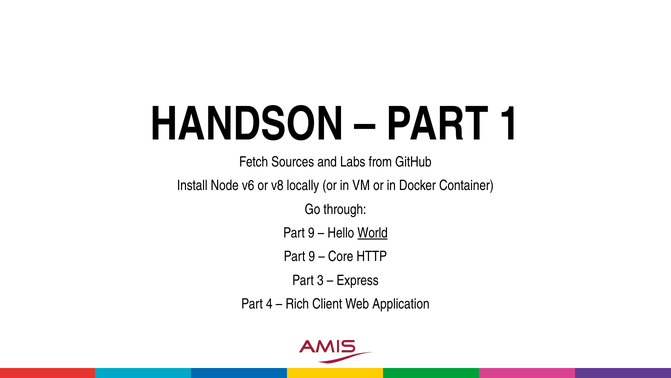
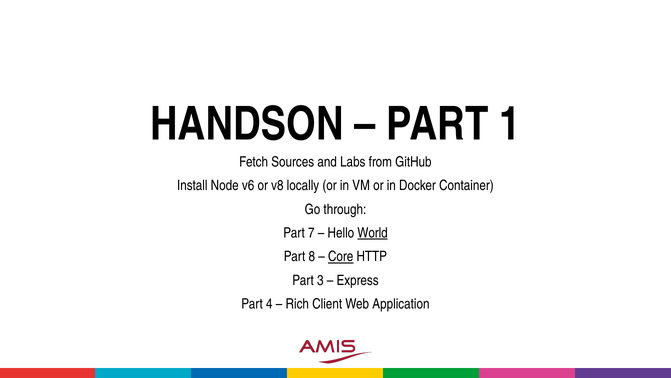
9 at (311, 233): 9 -> 7
9 at (312, 256): 9 -> 8
Core underline: none -> present
